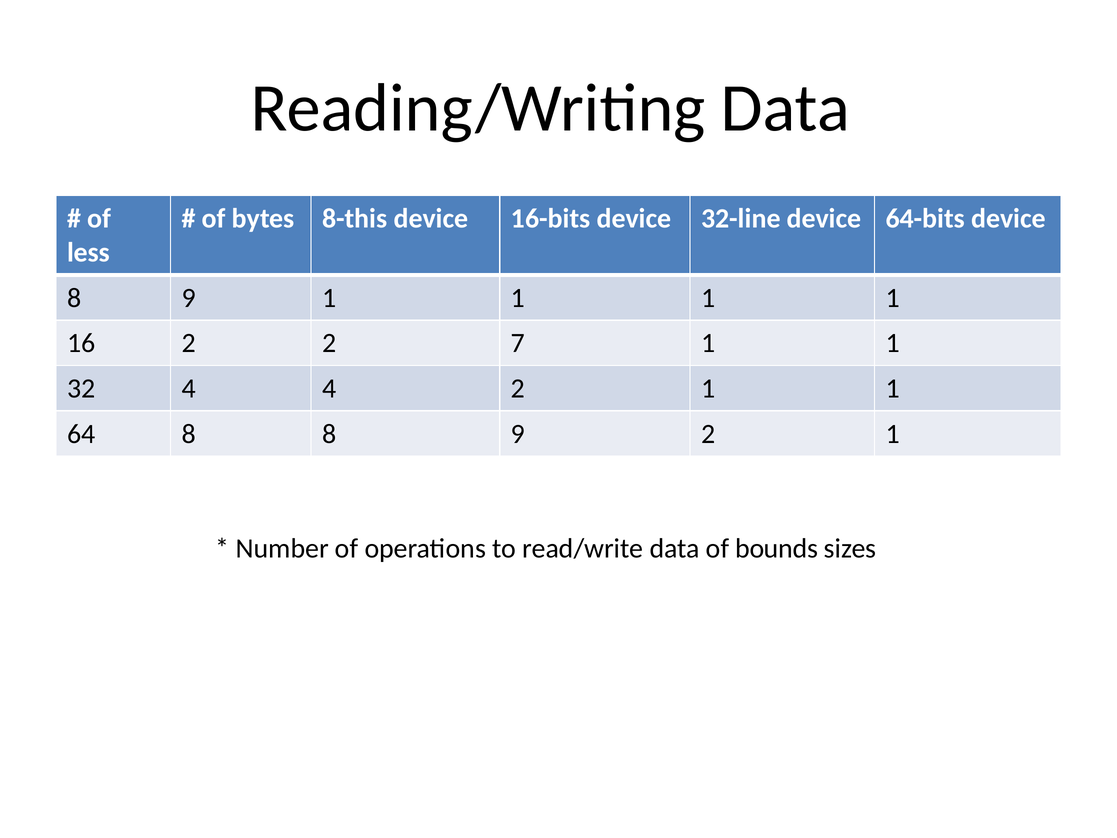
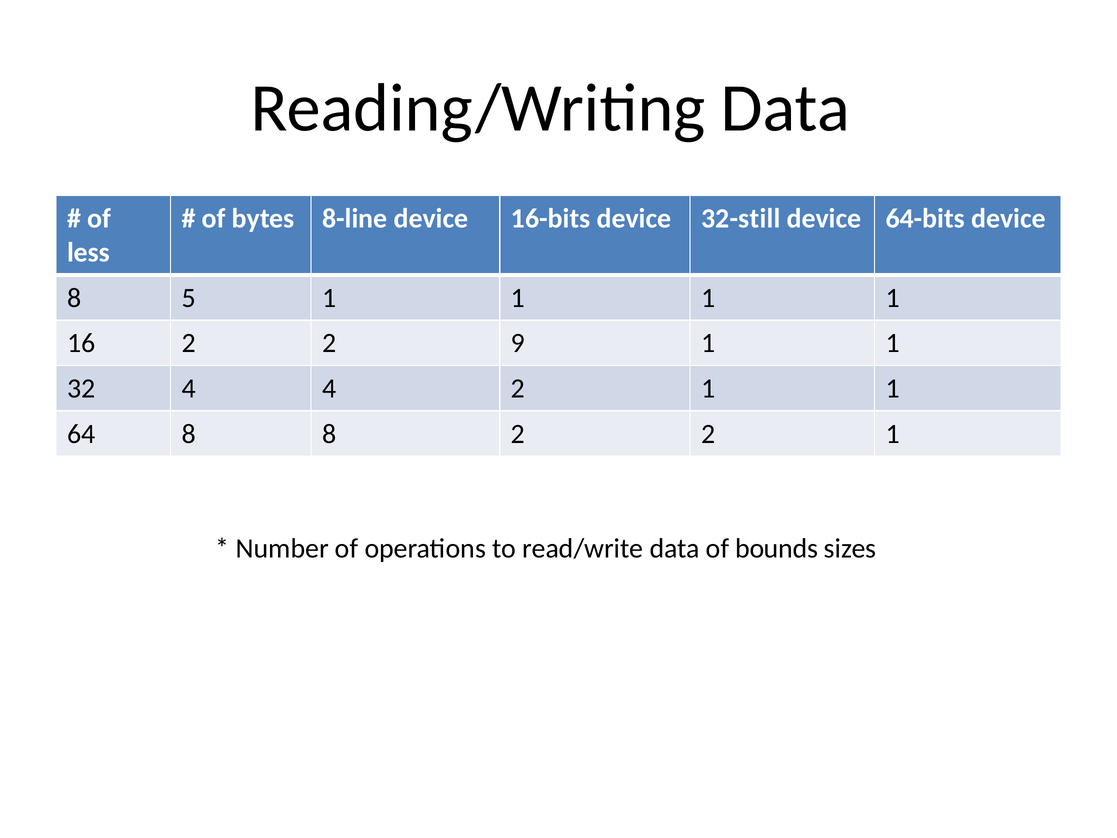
8-this: 8-this -> 8-line
32-line: 32-line -> 32-still
9 at (189, 298): 9 -> 5
7: 7 -> 9
8 8 9: 9 -> 2
